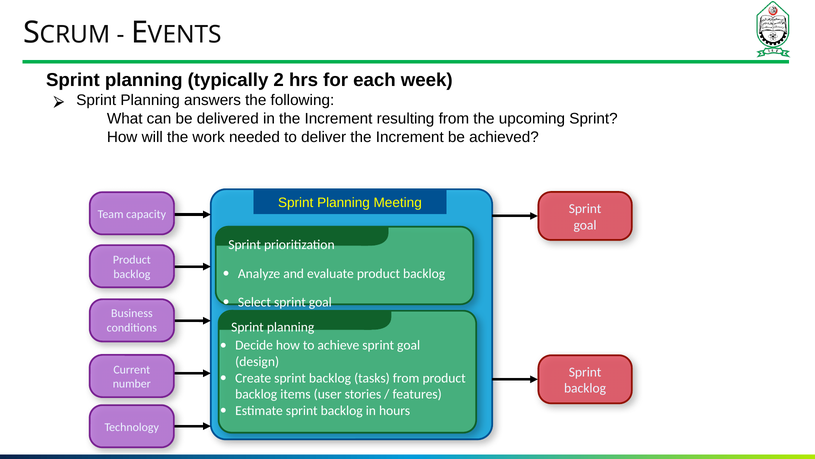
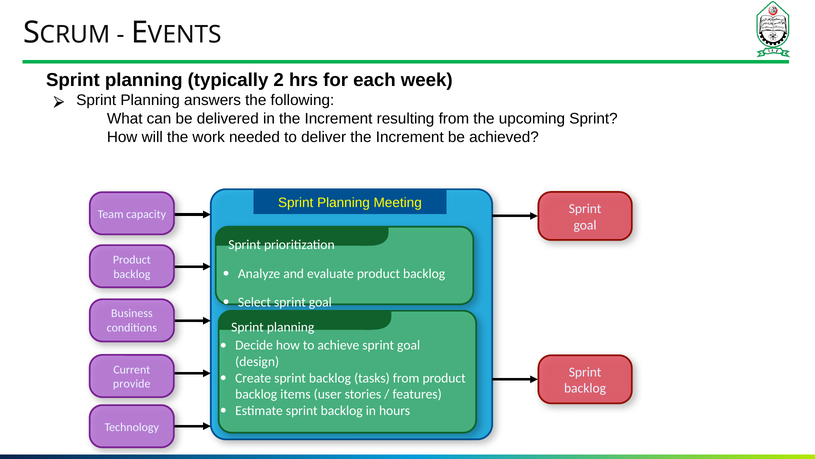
number: number -> provide
